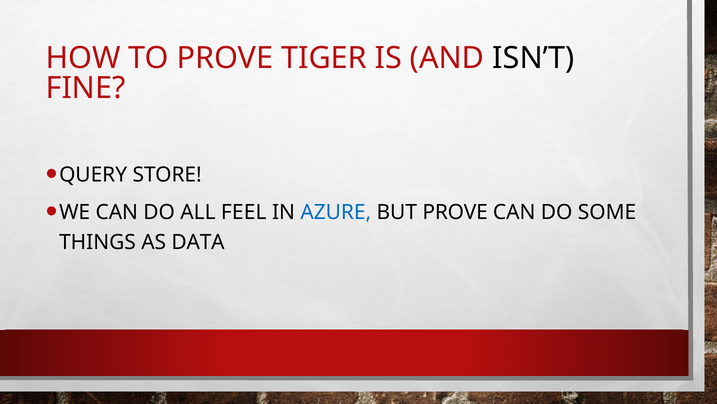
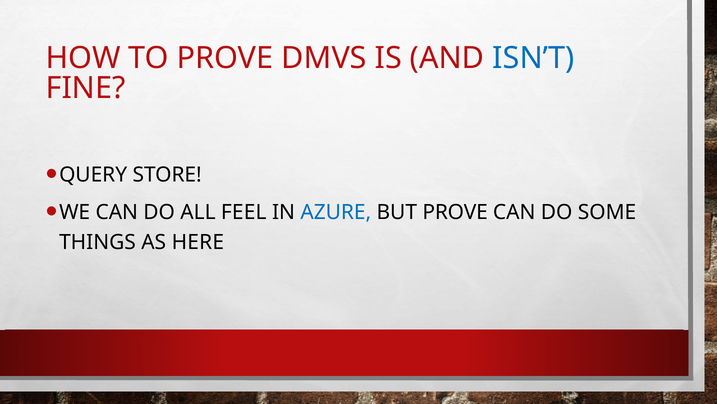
TIGER: TIGER -> DMVS
ISN’T colour: black -> blue
DATA: DATA -> HERE
